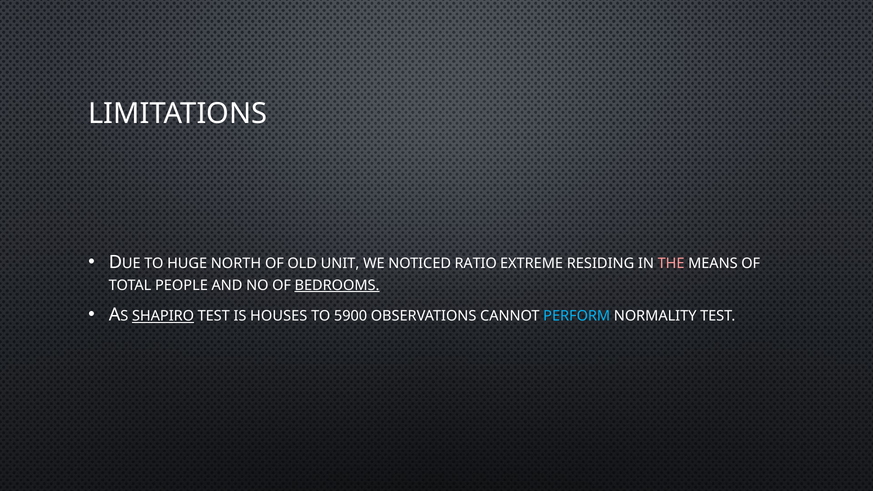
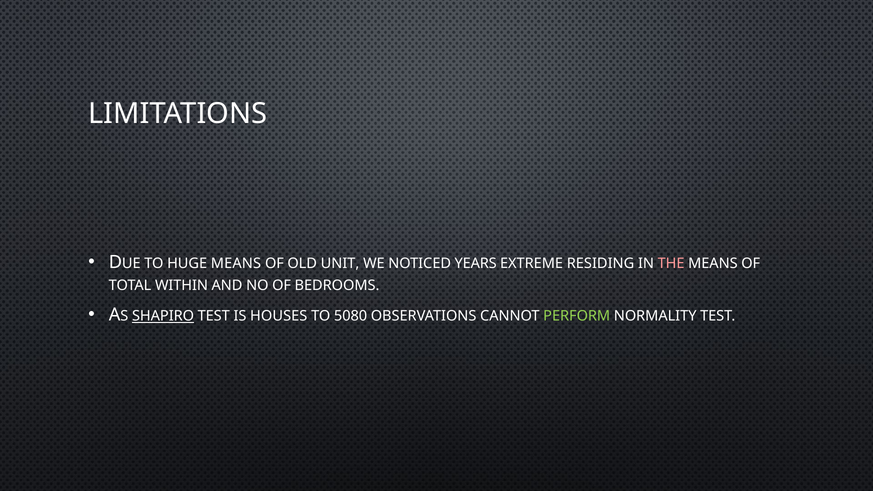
HUGE NORTH: NORTH -> MEANS
RATIO: RATIO -> YEARS
PEOPLE: PEOPLE -> WITHIN
BEDROOMS underline: present -> none
5900: 5900 -> 5080
PERFORM colour: light blue -> light green
